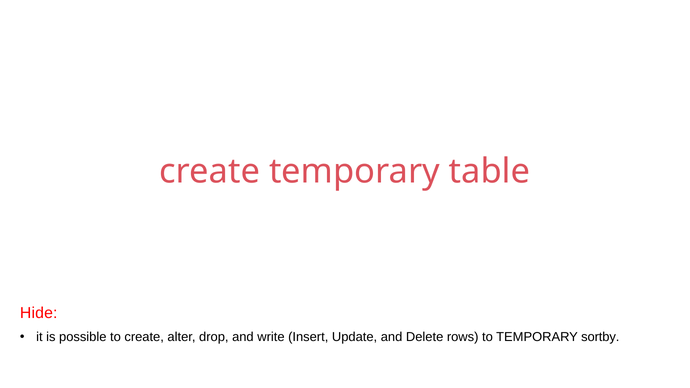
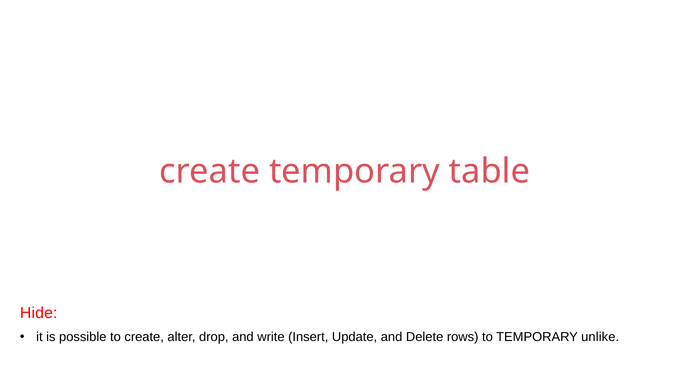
sortby: sortby -> unlike
